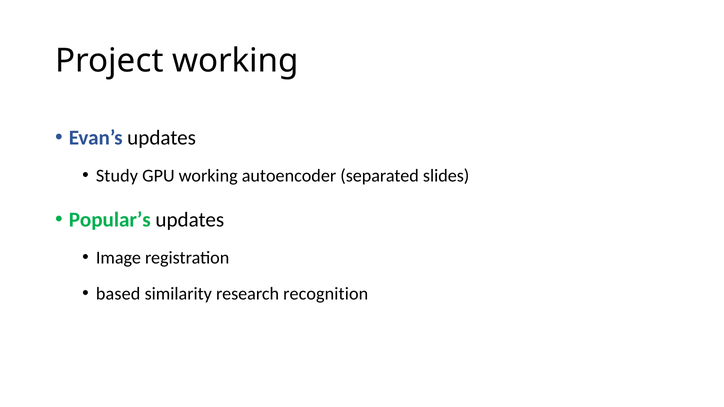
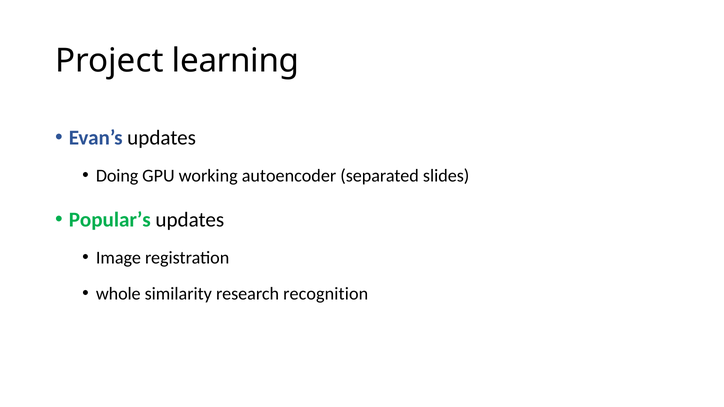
Project working: working -> learning
Study: Study -> Doing
based: based -> whole
